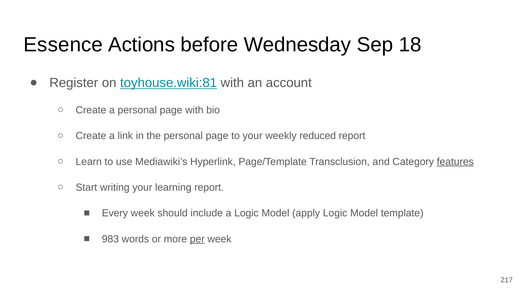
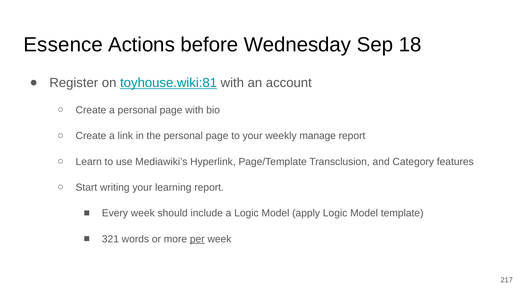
reduced: reduced -> manage
features underline: present -> none
983: 983 -> 321
